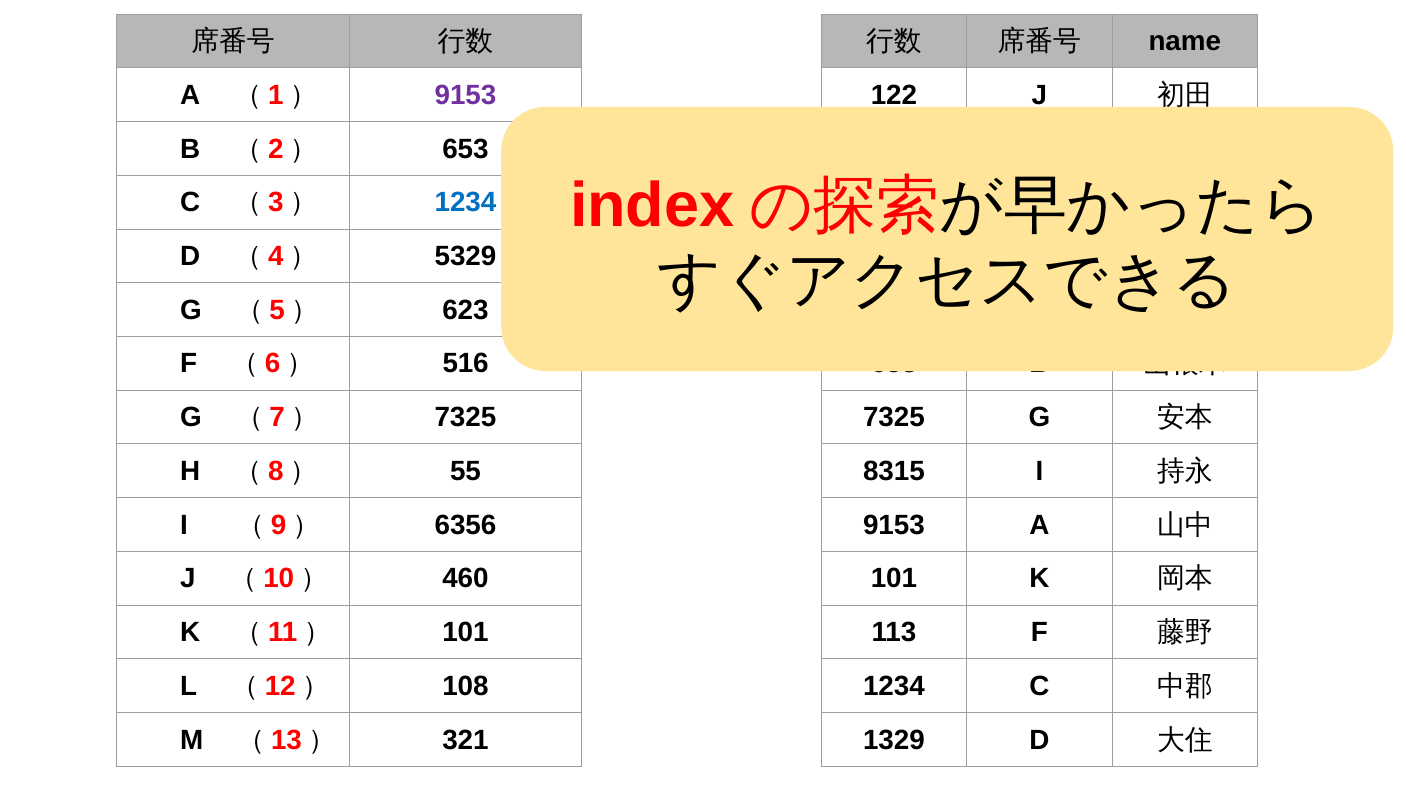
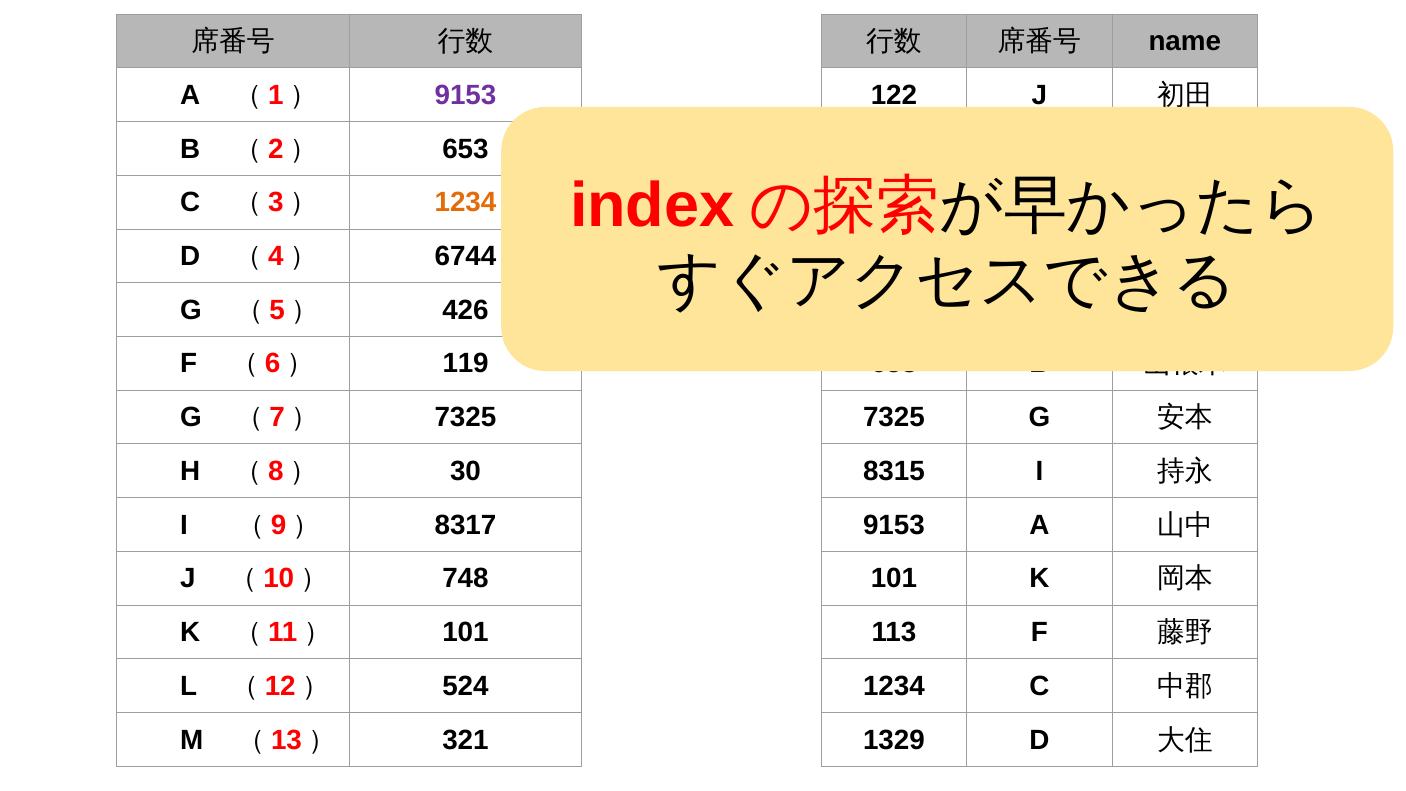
1234 at (465, 203) colour: blue -> orange
5329: 5329 -> 6744
623: 623 -> 426
516: 516 -> 119
55: 55 -> 30
6356: 6356 -> 8317
460: 460 -> 748
108: 108 -> 524
